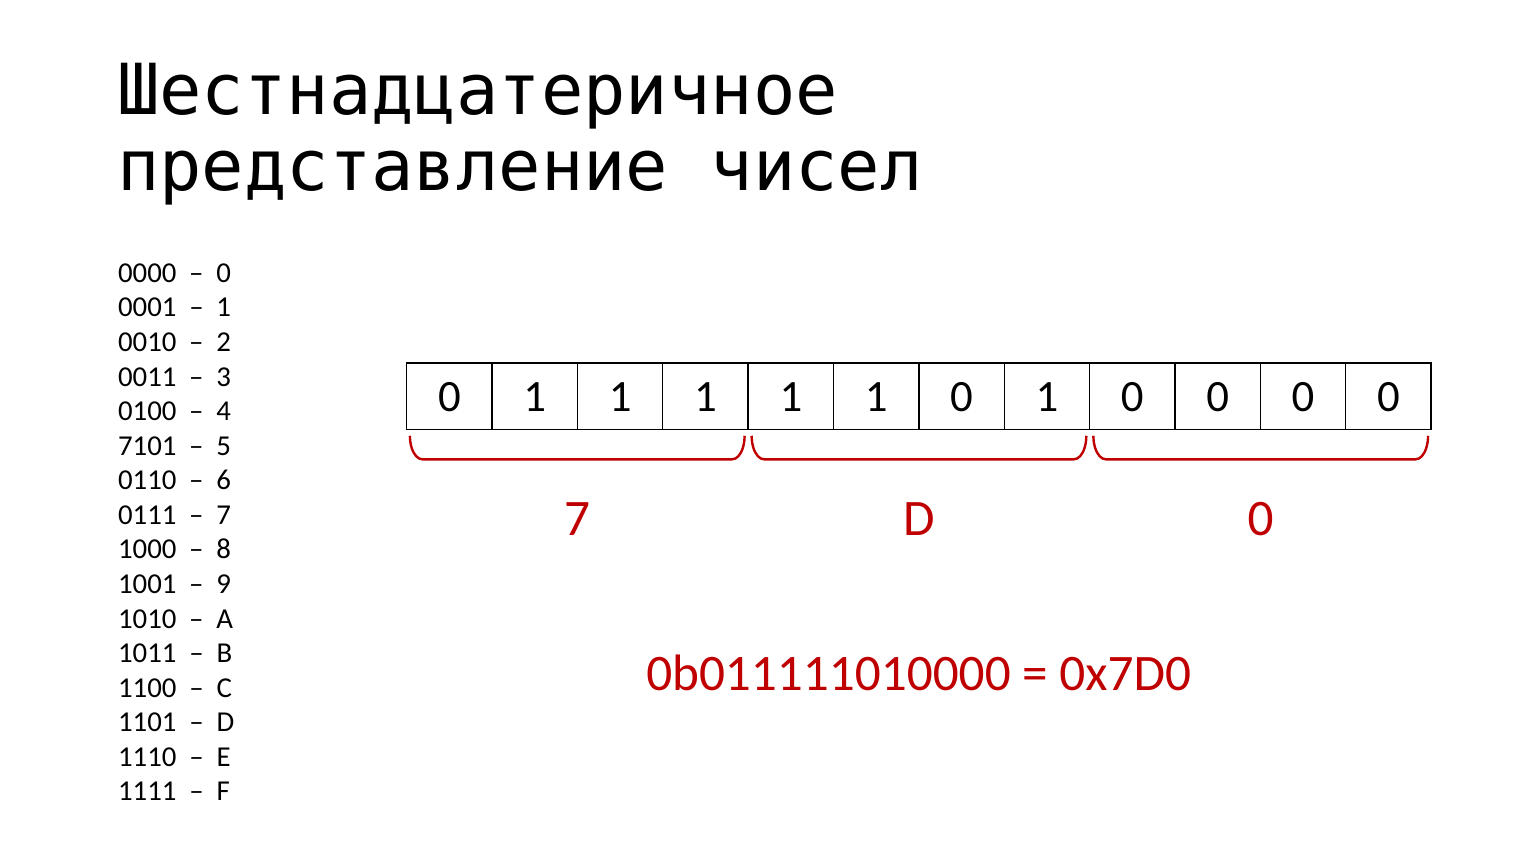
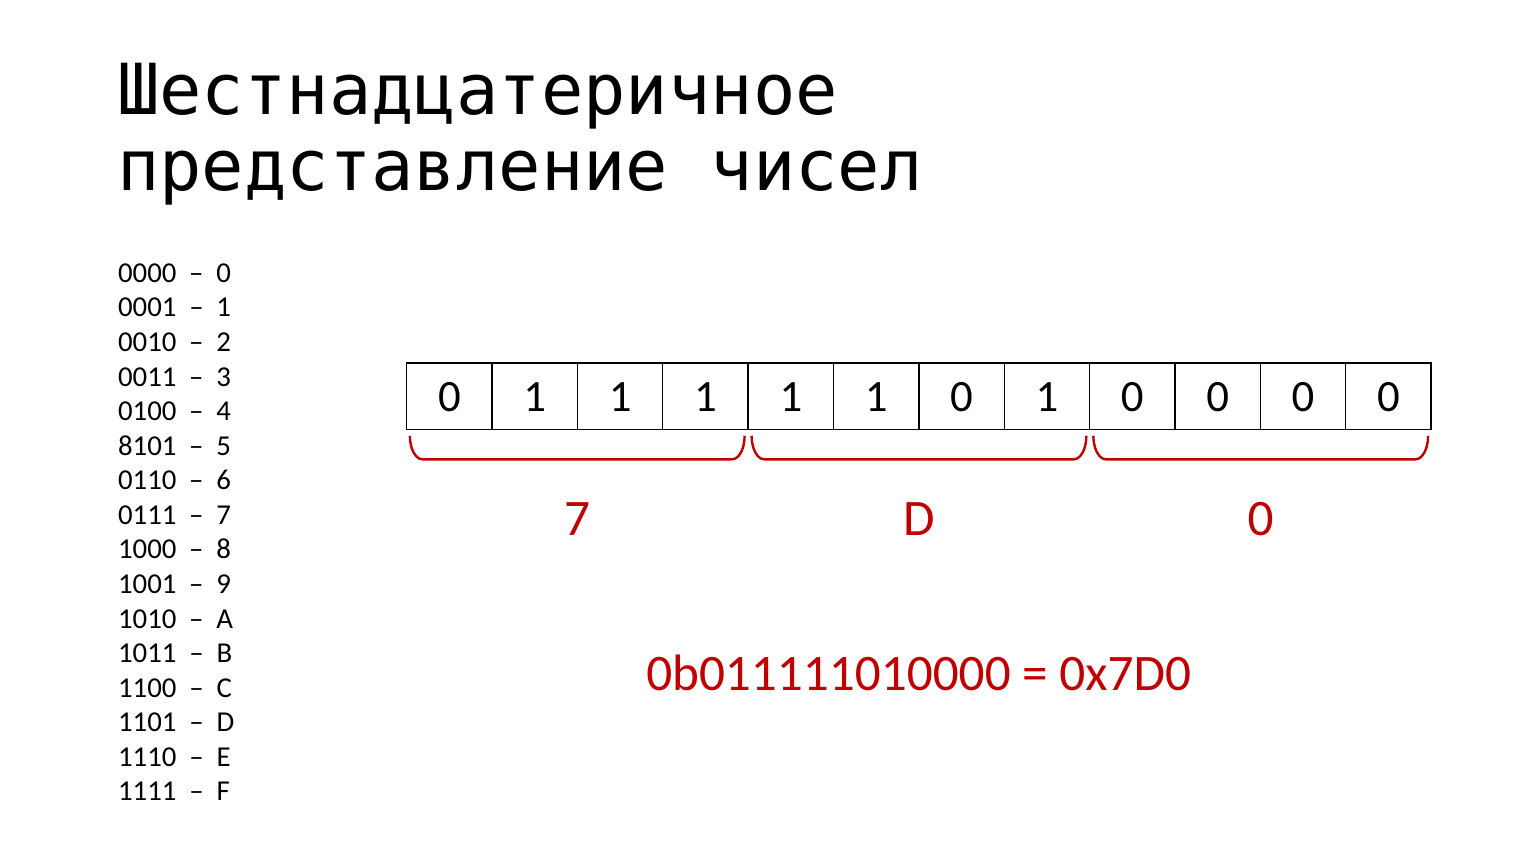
7101: 7101 -> 8101
